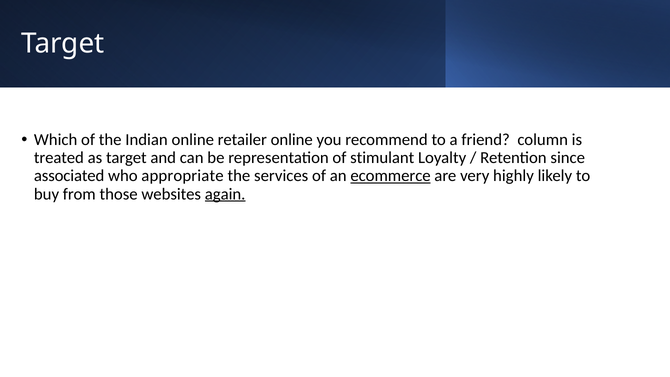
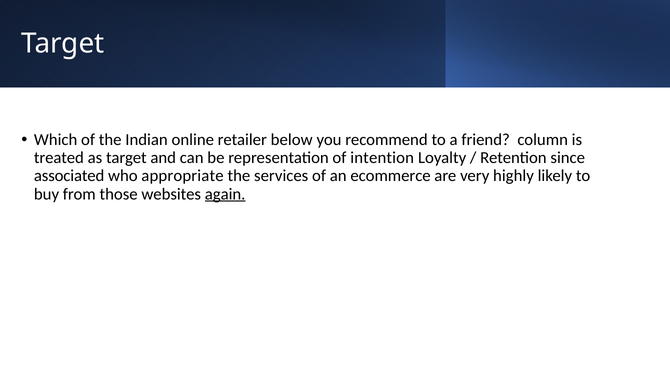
retailer online: online -> below
stimulant: stimulant -> intention
ecommerce underline: present -> none
